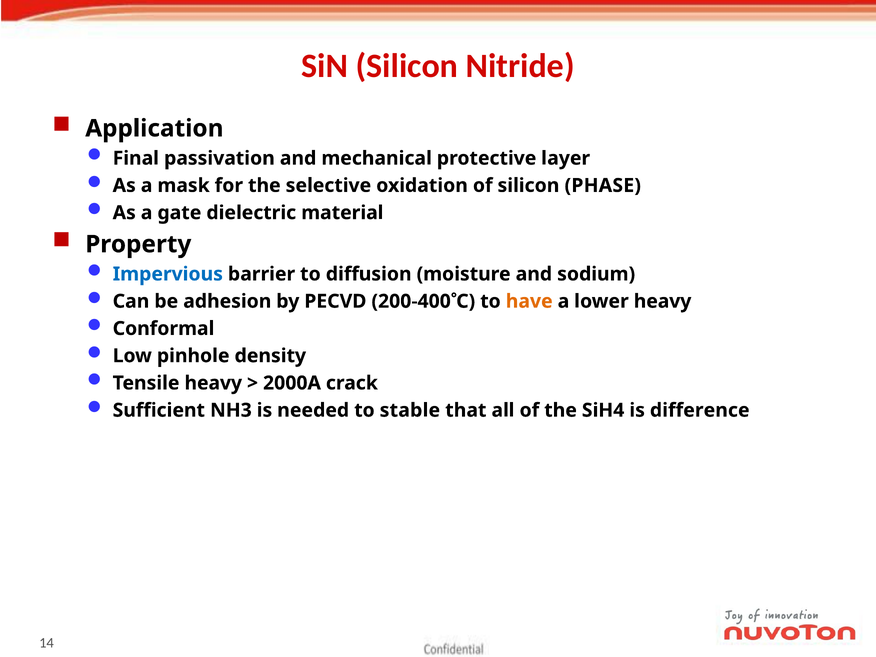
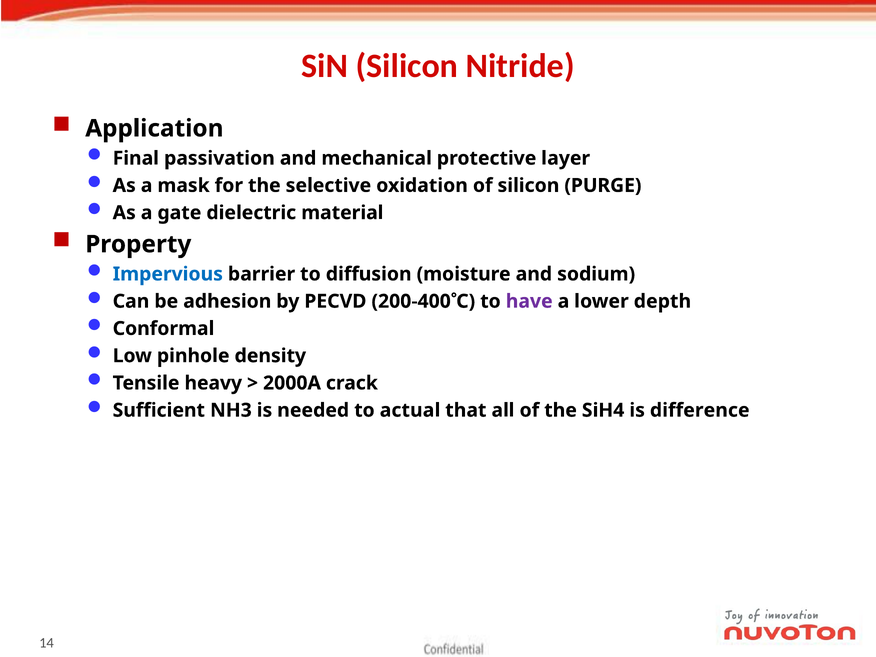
PHASE: PHASE -> PURGE
have colour: orange -> purple
lower heavy: heavy -> depth
stable: stable -> actual
